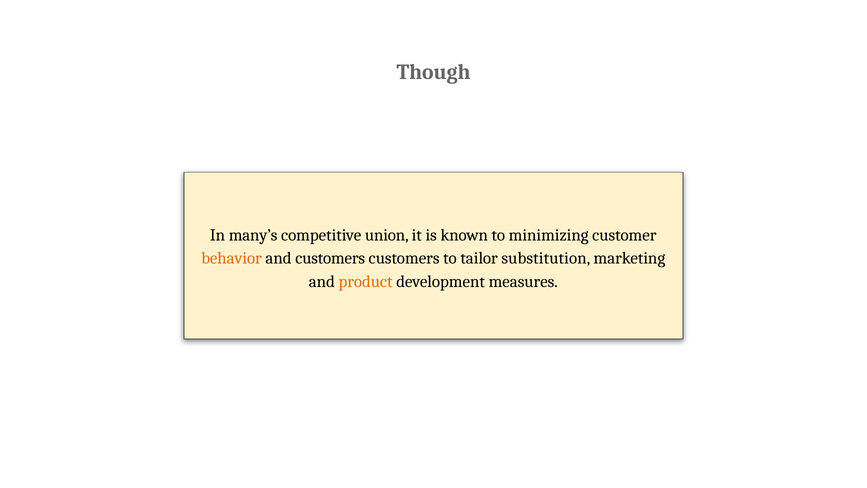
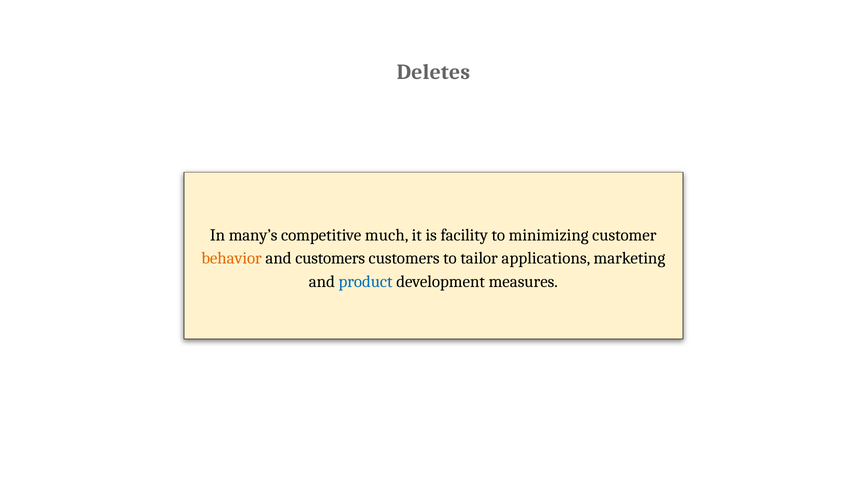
Though: Though -> Deletes
union: union -> much
known: known -> facility
substitution: substitution -> applications
product colour: orange -> blue
